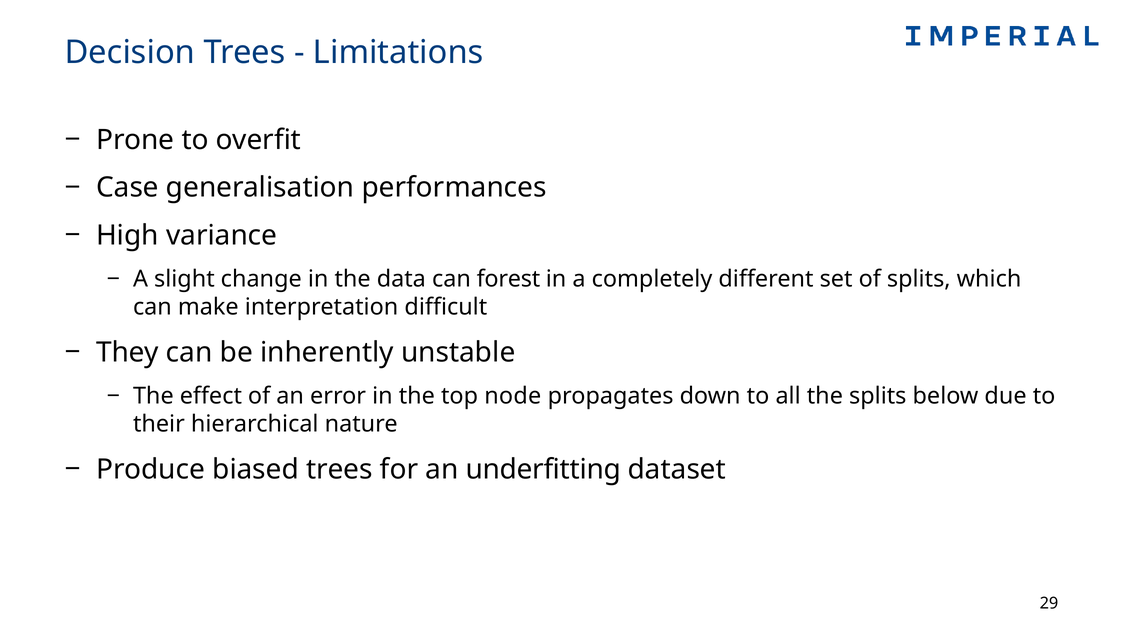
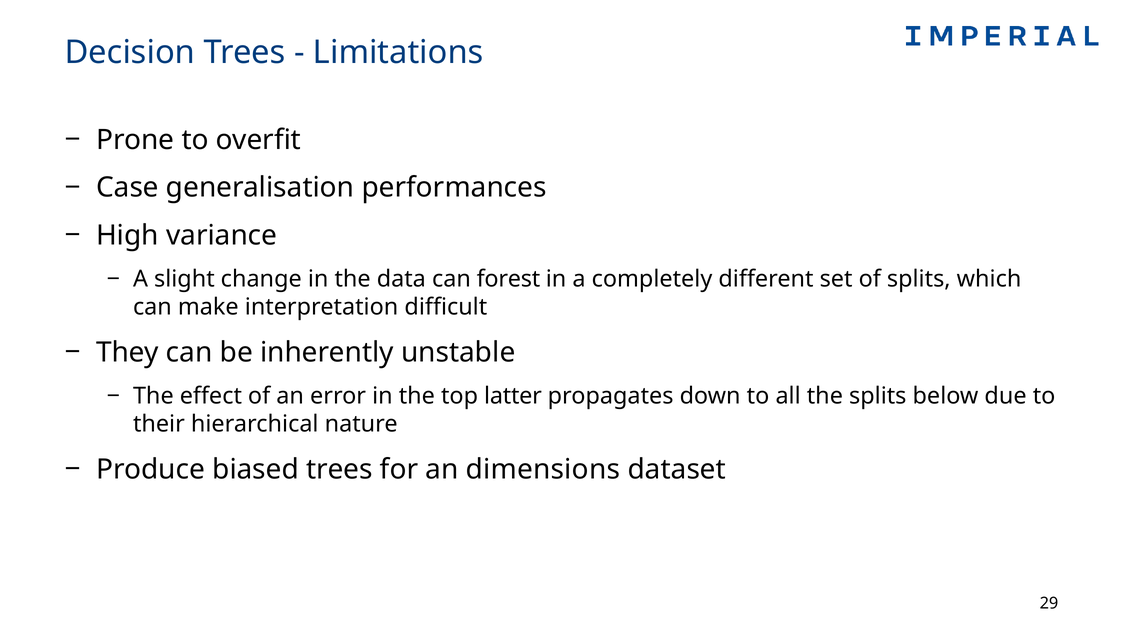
node: node -> latter
underfitting: underfitting -> dimensions
